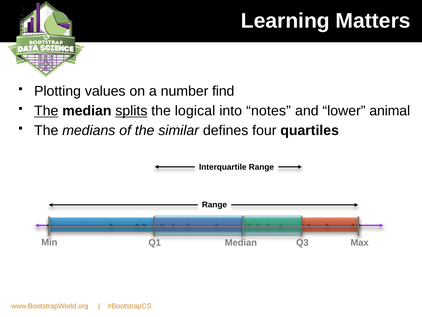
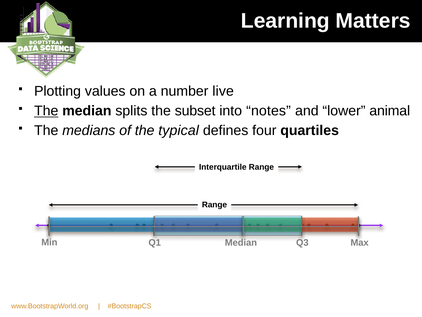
find: find -> live
splits underline: present -> none
logical: logical -> subset
similar: similar -> typical
